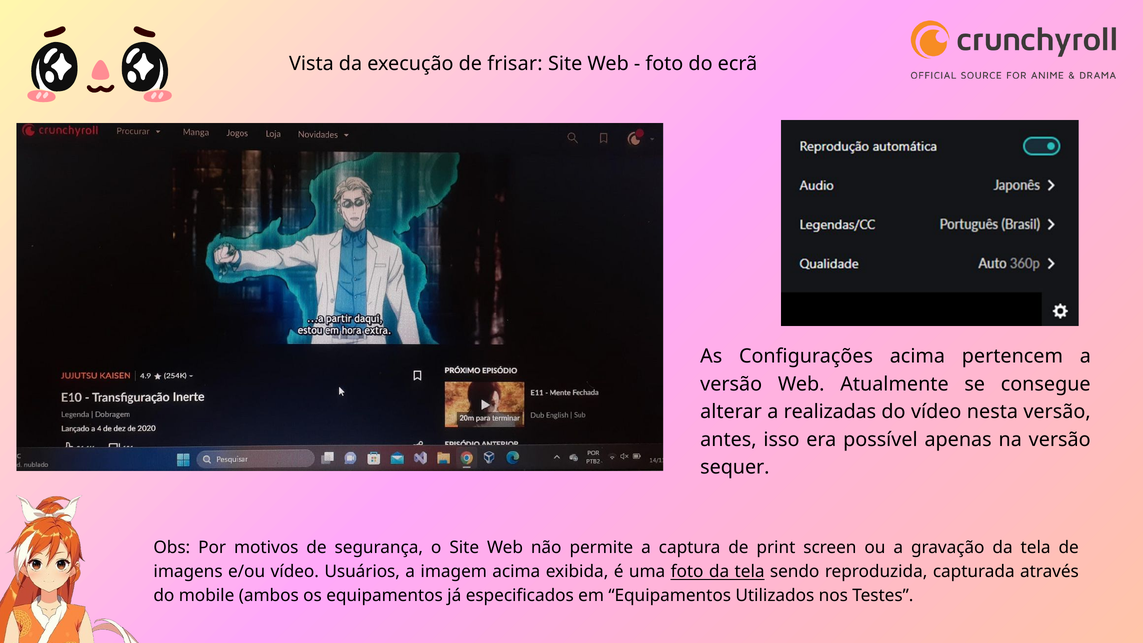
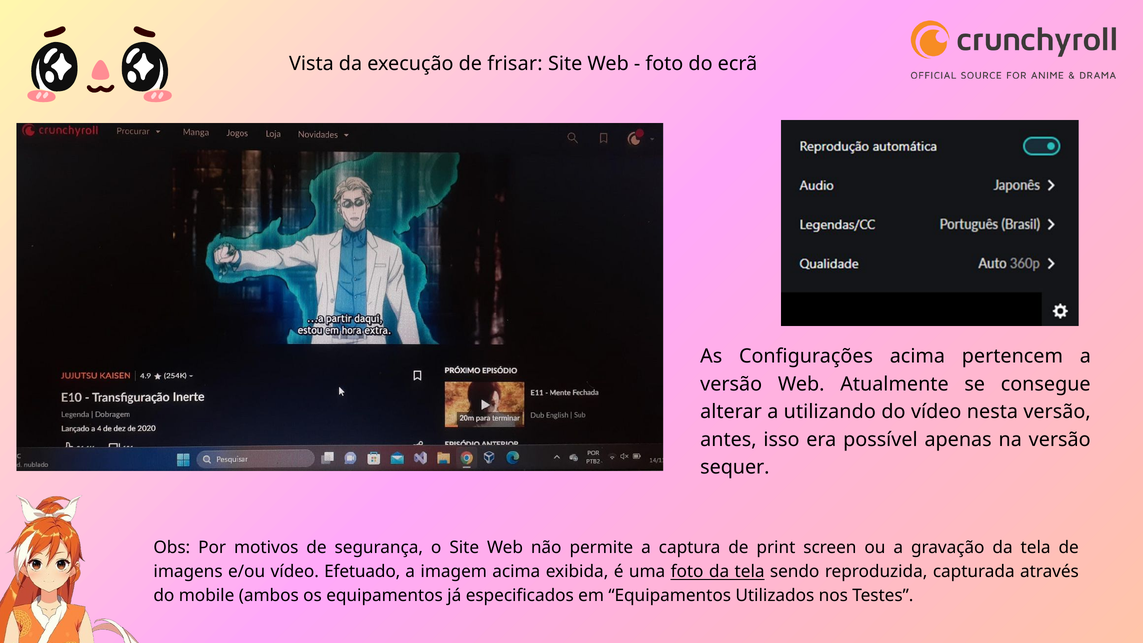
realizadas: realizadas -> utilizando
Usuários: Usuários -> Efetuado
